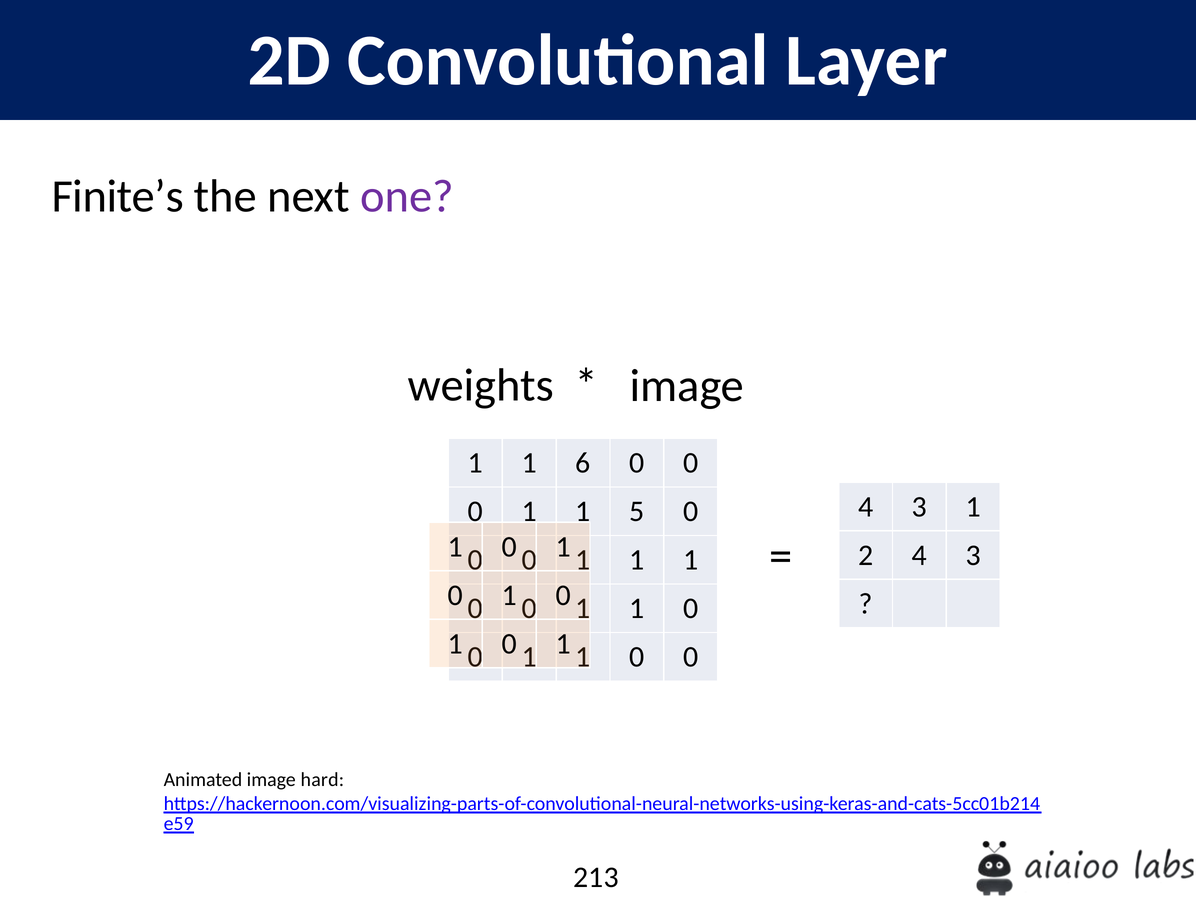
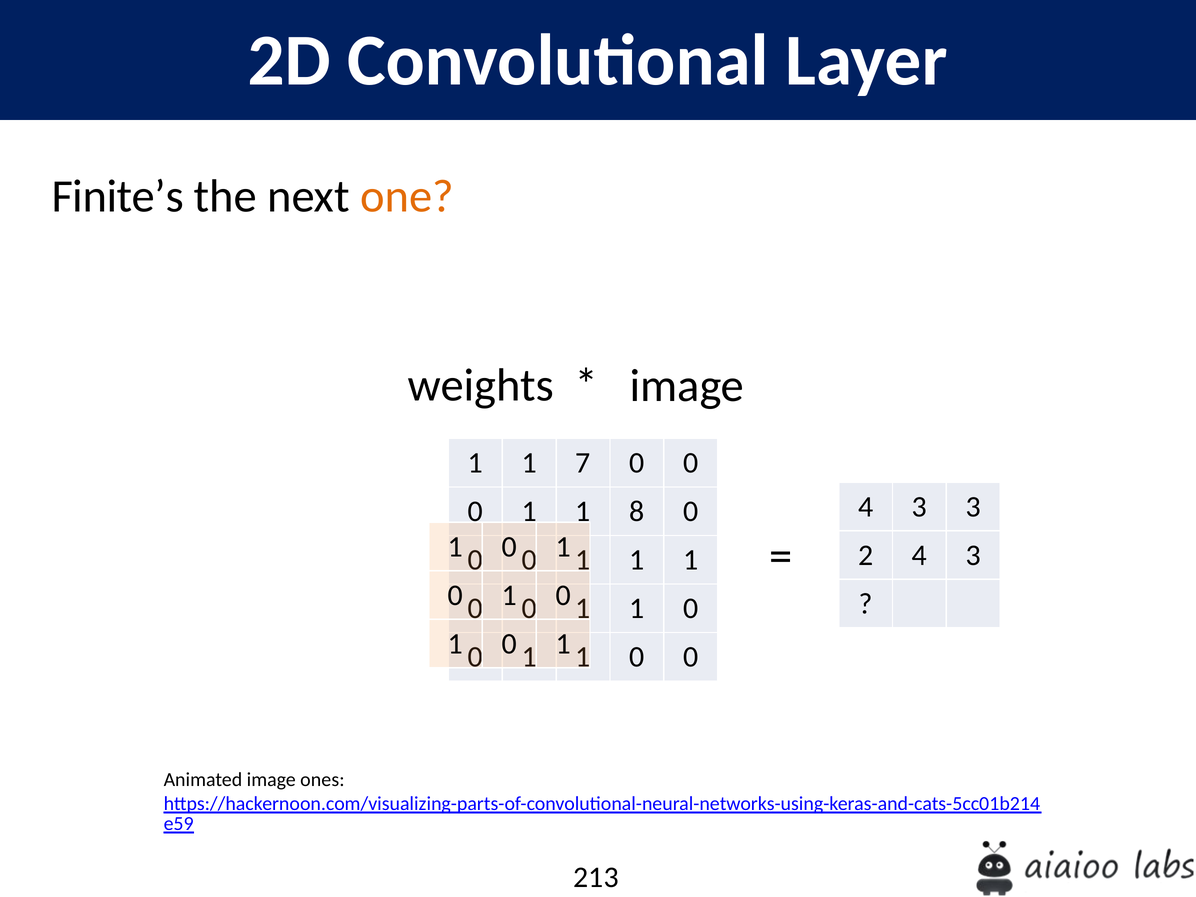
one colour: purple -> orange
6: 6 -> 7
3 1: 1 -> 3
5: 5 -> 8
hard: hard -> ones
